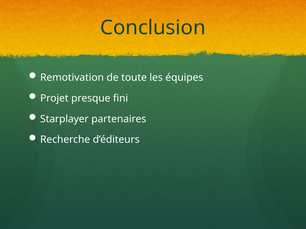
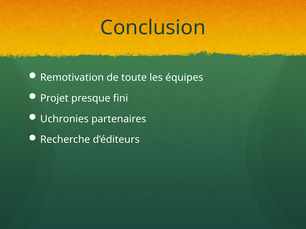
Starplayer: Starplayer -> Uchronies
